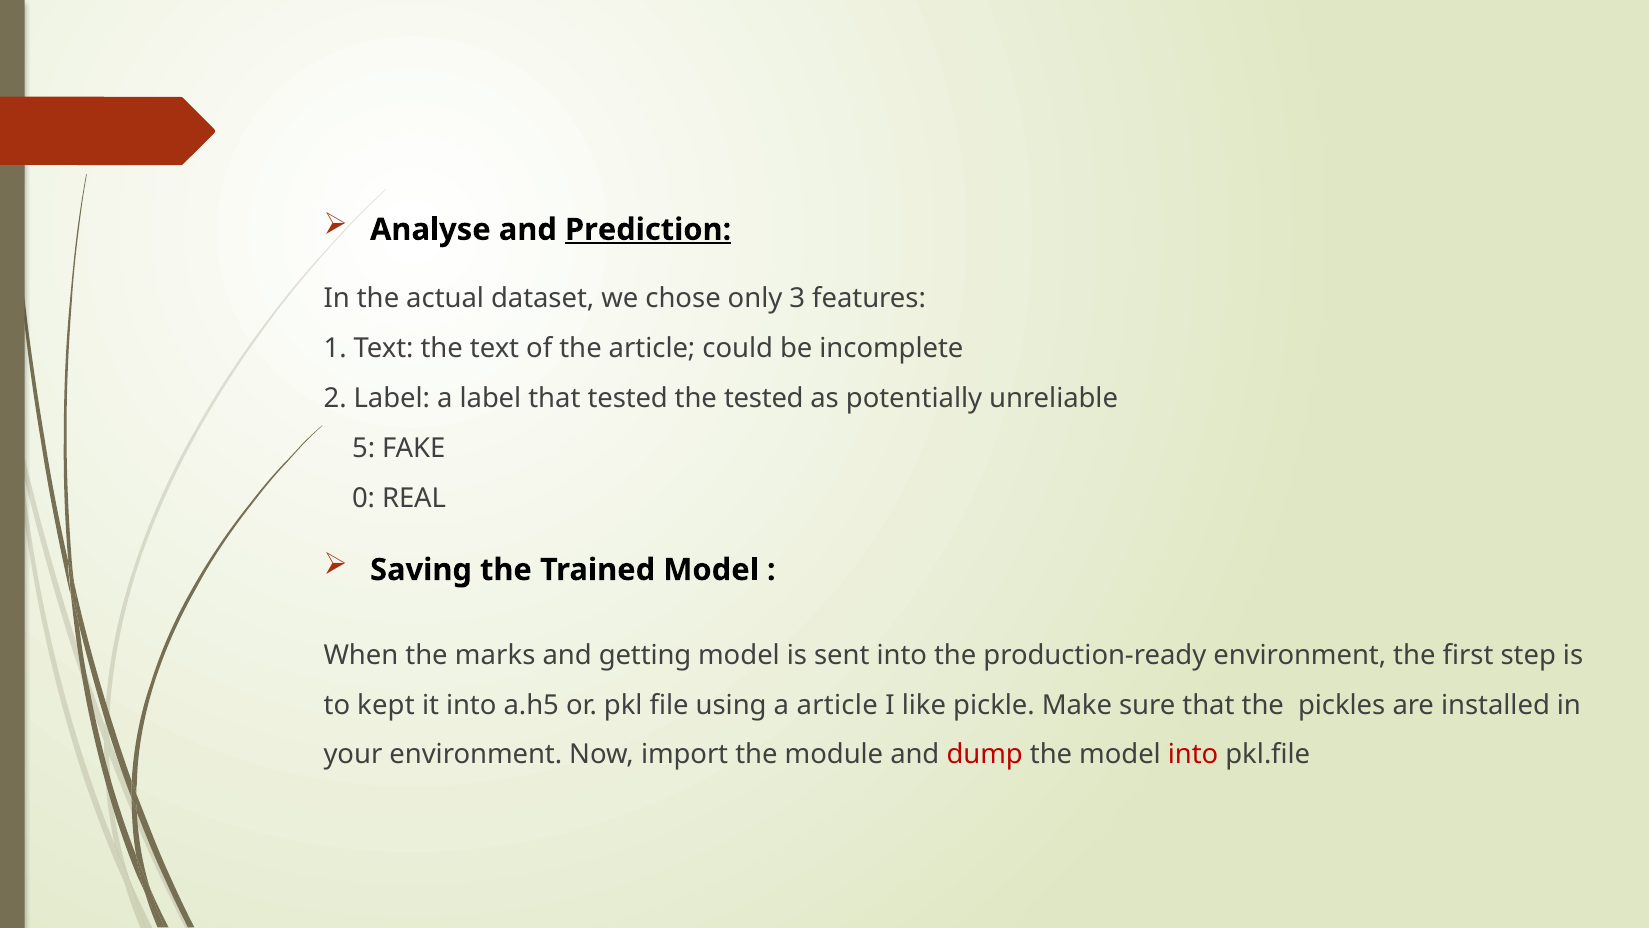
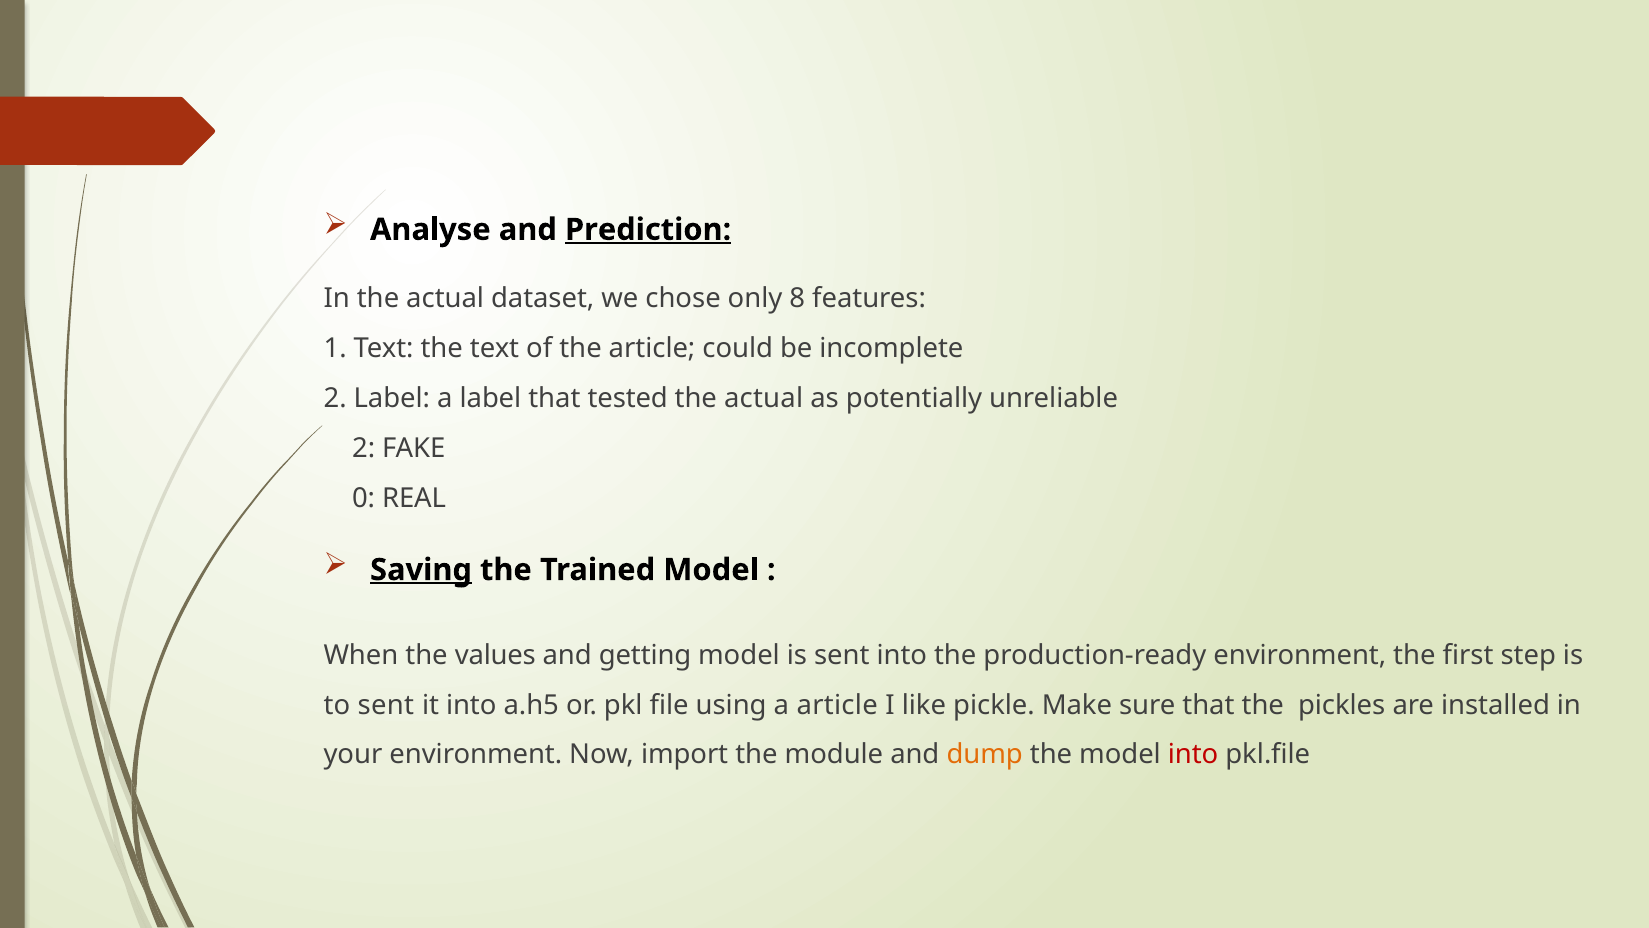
3: 3 -> 8
tested at (764, 398): tested -> actual
5 at (364, 448): 5 -> 2
Saving underline: none -> present
marks: marks -> values
to kept: kept -> sent
dump colour: red -> orange
